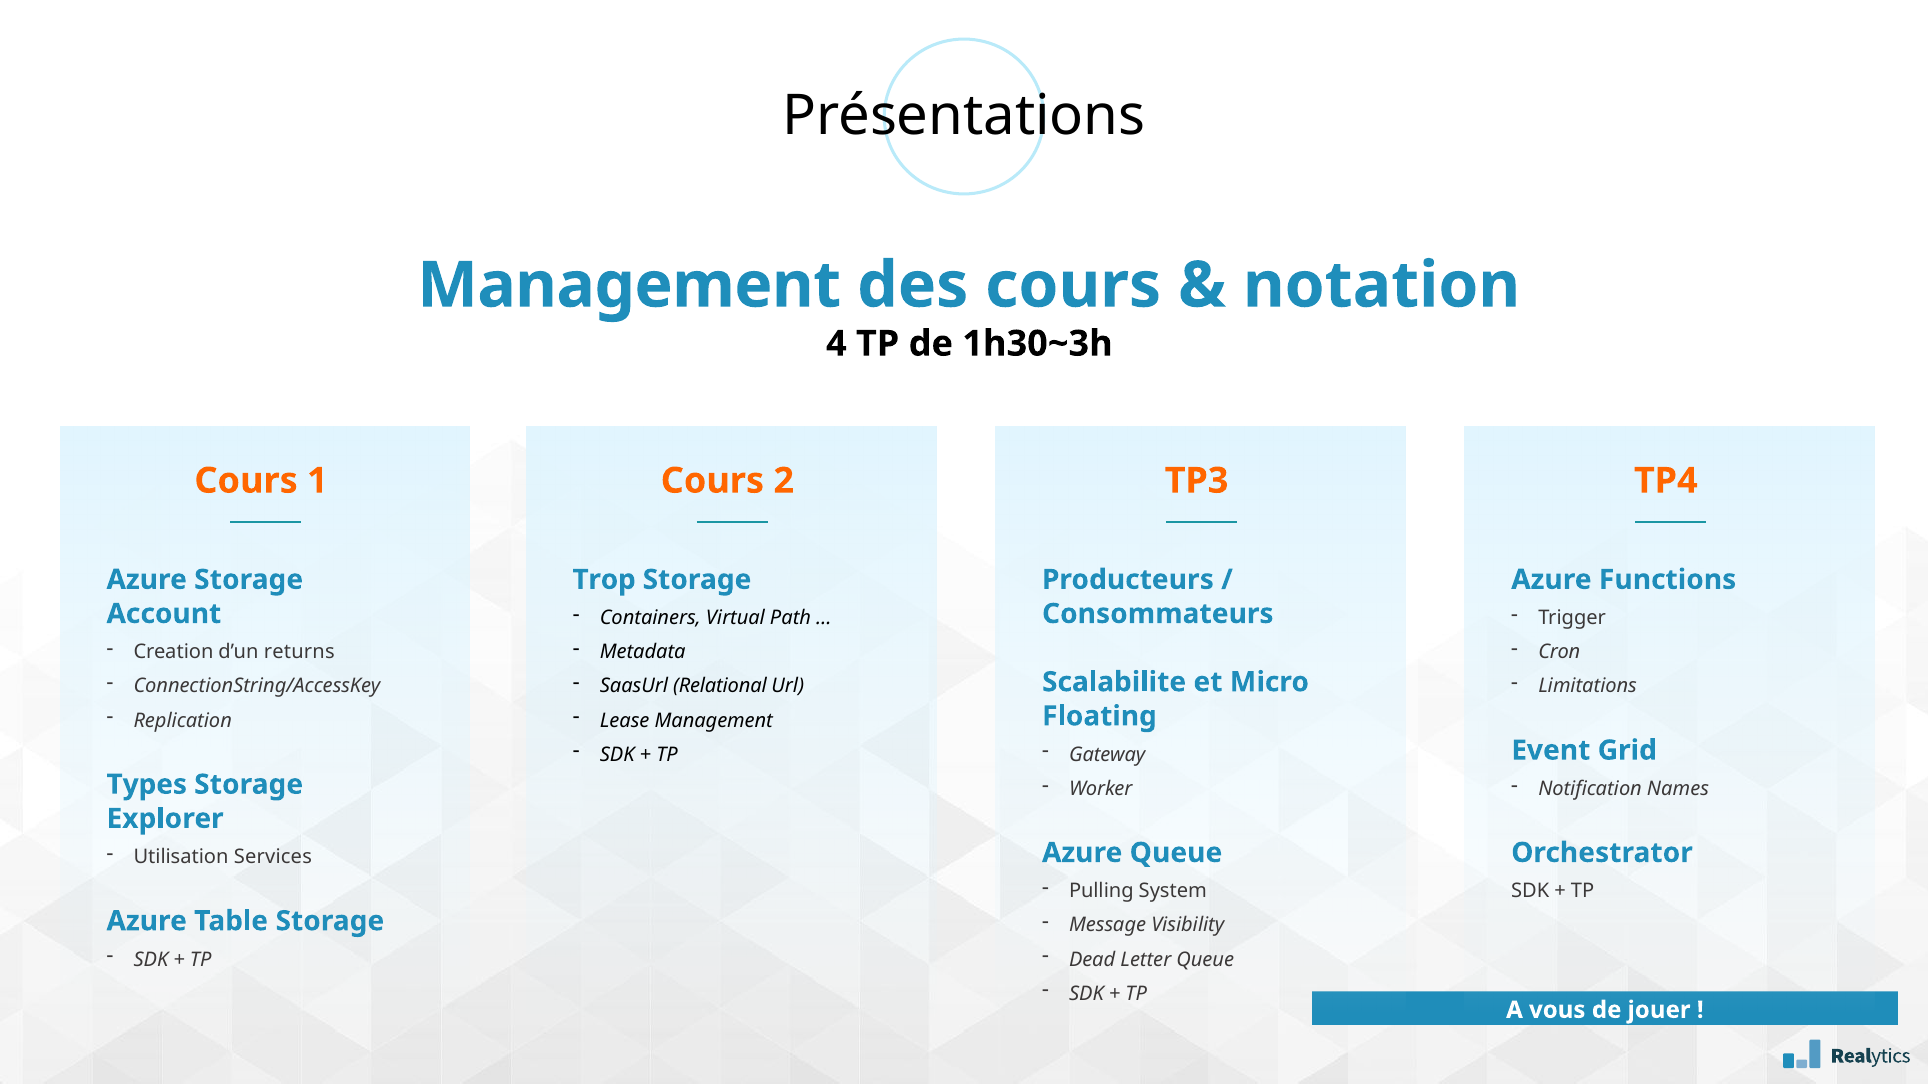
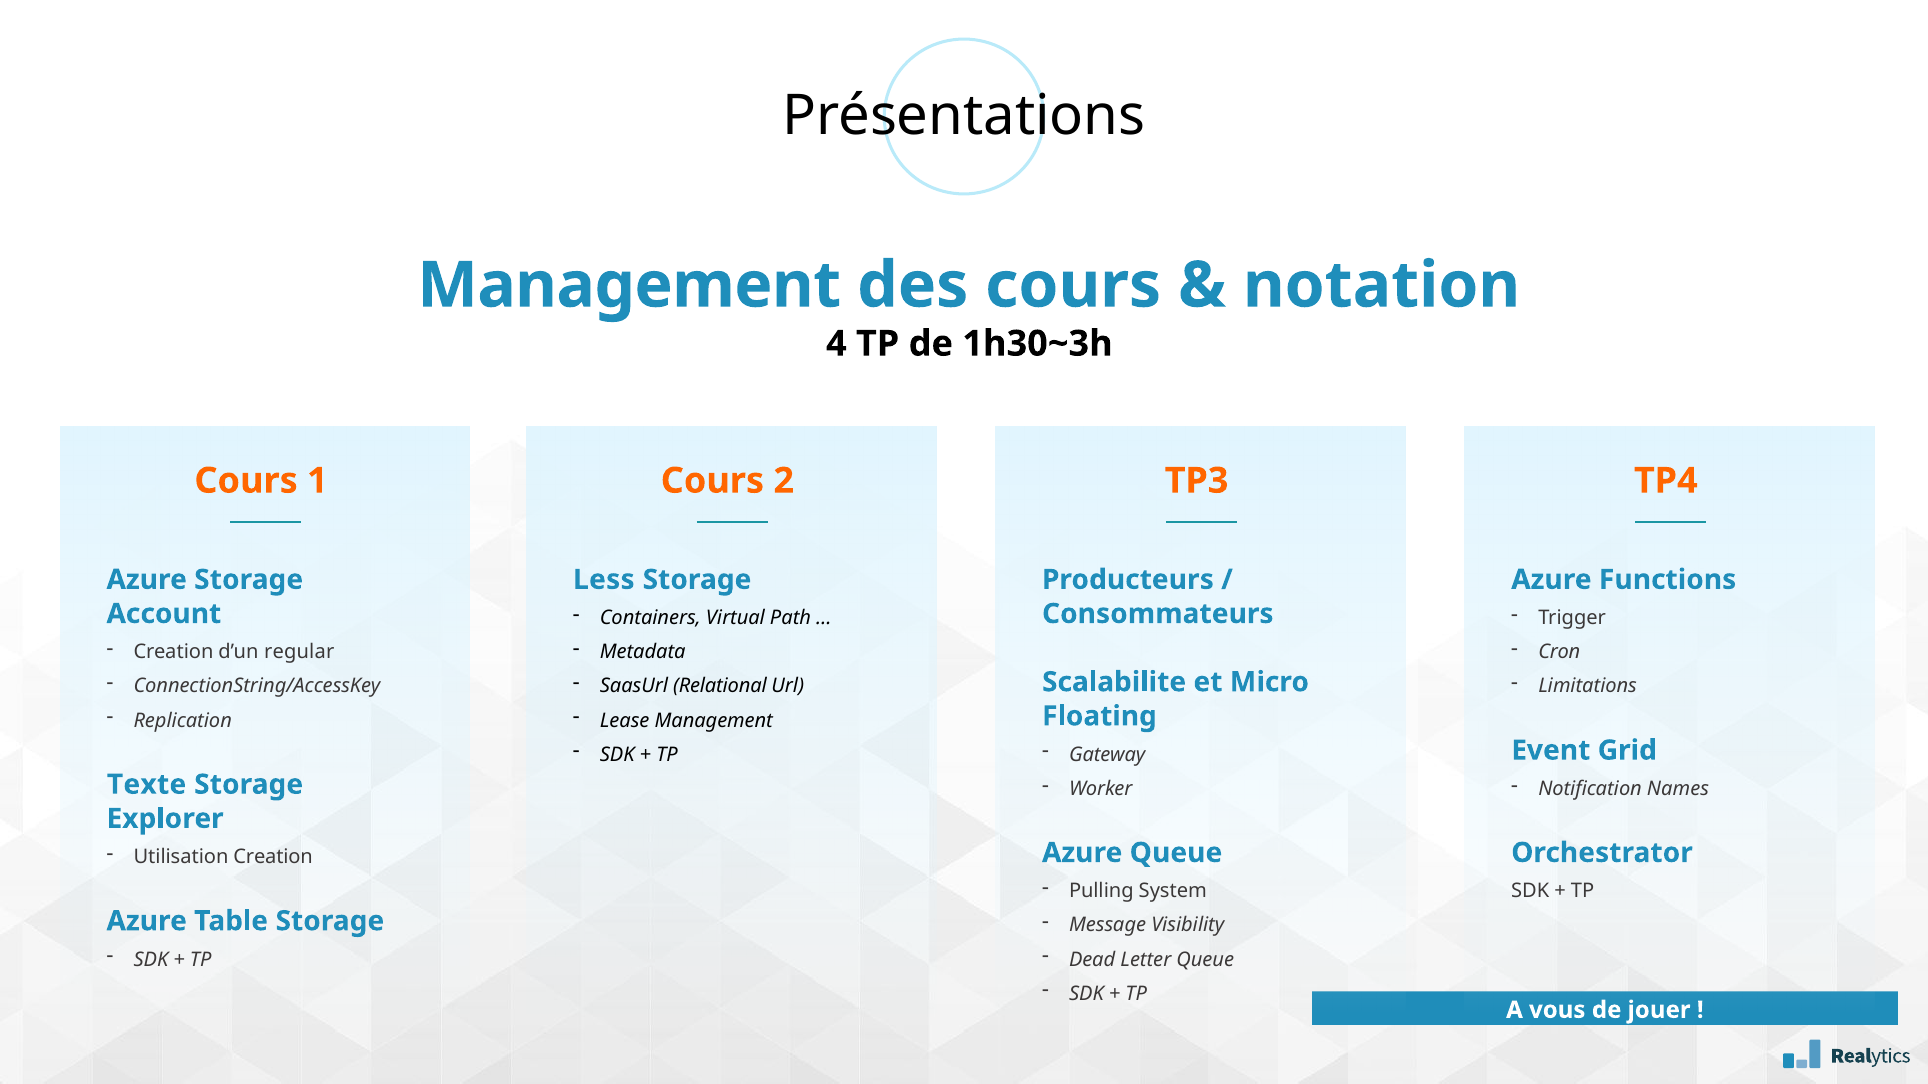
Trop: Trop -> Less
returns: returns -> regular
Types: Types -> Texte
Utilisation Services: Services -> Creation
